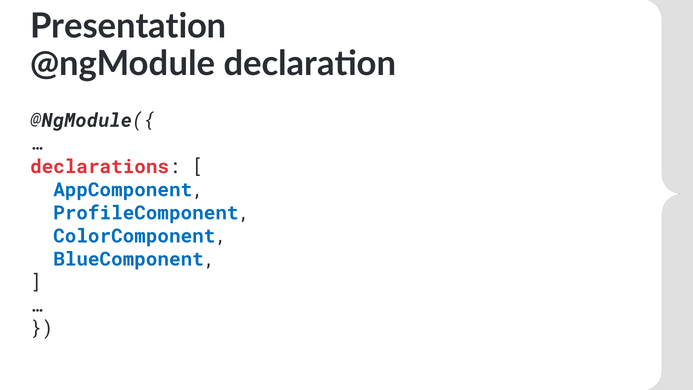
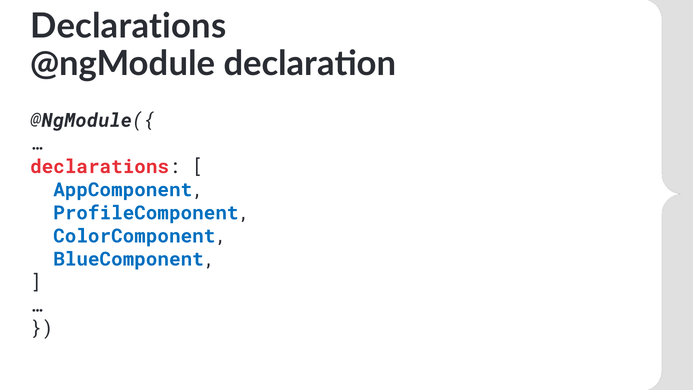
Presentation at (128, 26): Presentation -> Declarations
